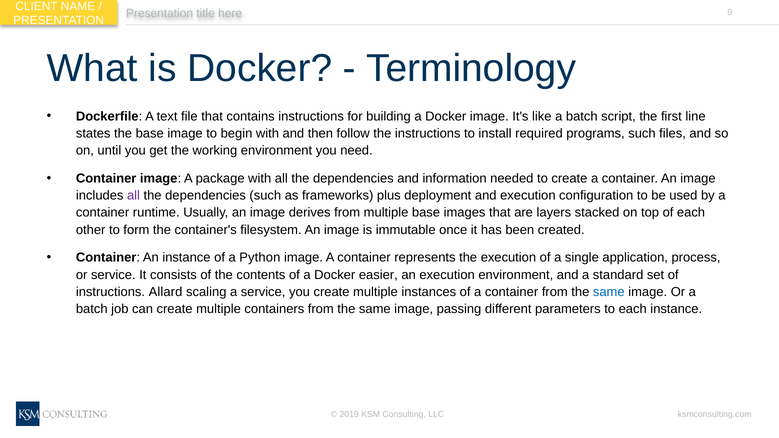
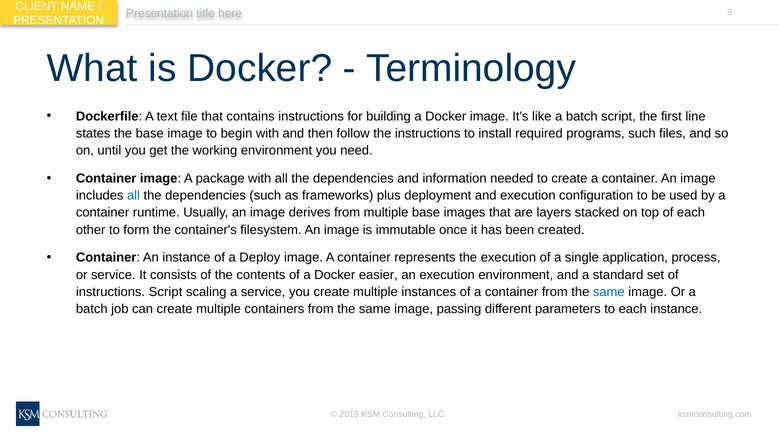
all at (134, 196) colour: purple -> blue
Python: Python -> Deploy
instructions Allard: Allard -> Script
